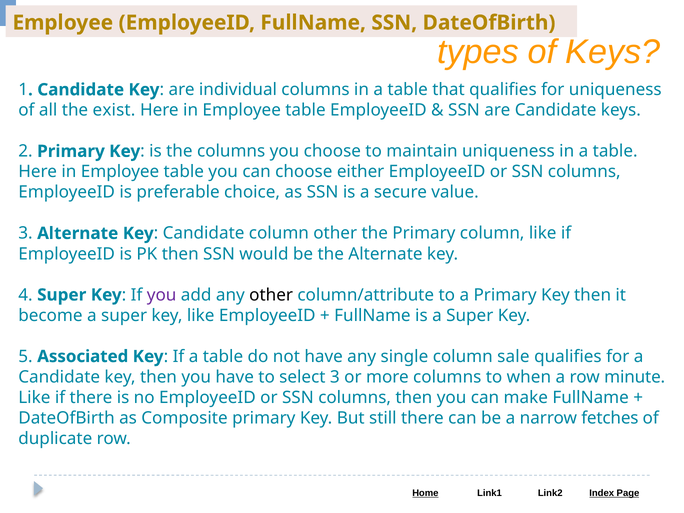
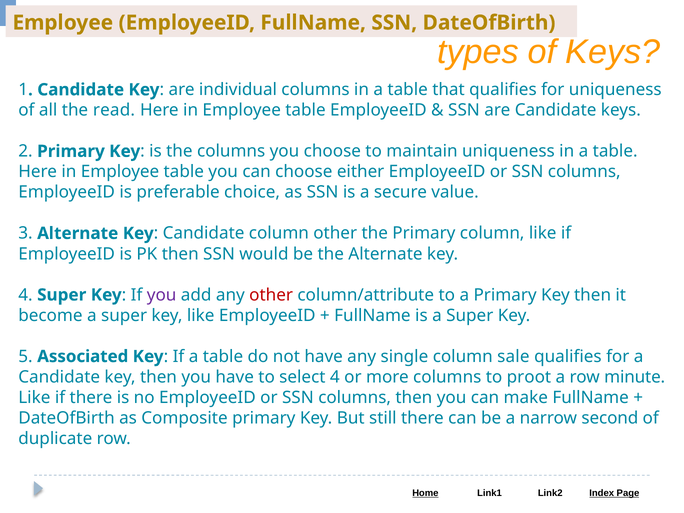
exist: exist -> read
other at (271, 295) colour: black -> red
select 3: 3 -> 4
when: when -> proot
fetches: fetches -> second
